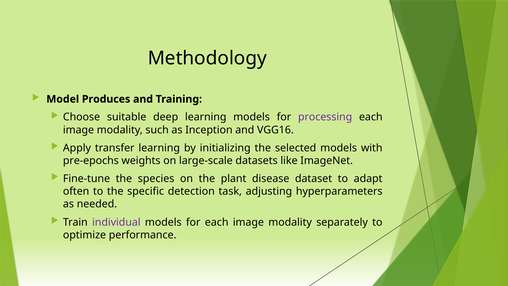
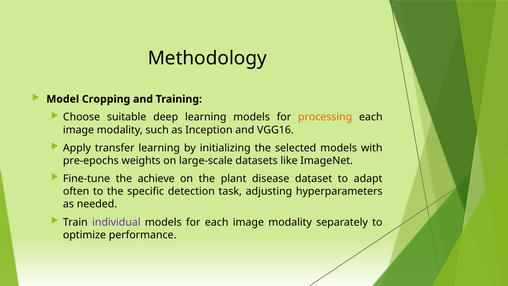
Produces: Produces -> Cropping
processing colour: purple -> orange
species: species -> achieve
